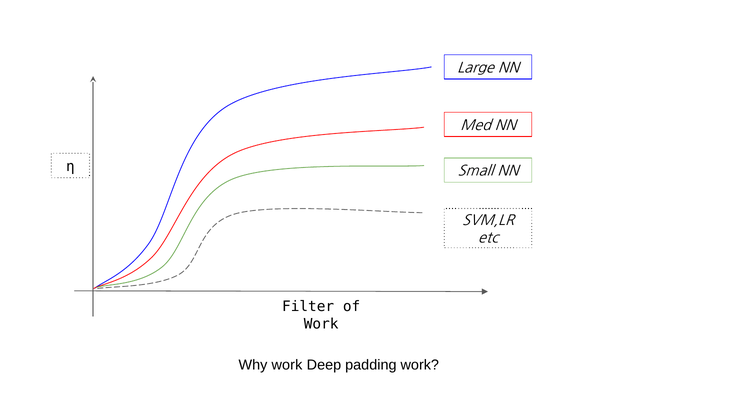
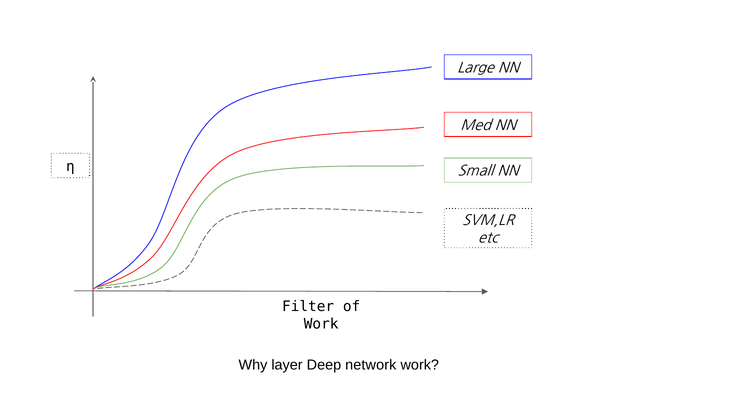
Why work: work -> layer
padding: padding -> network
